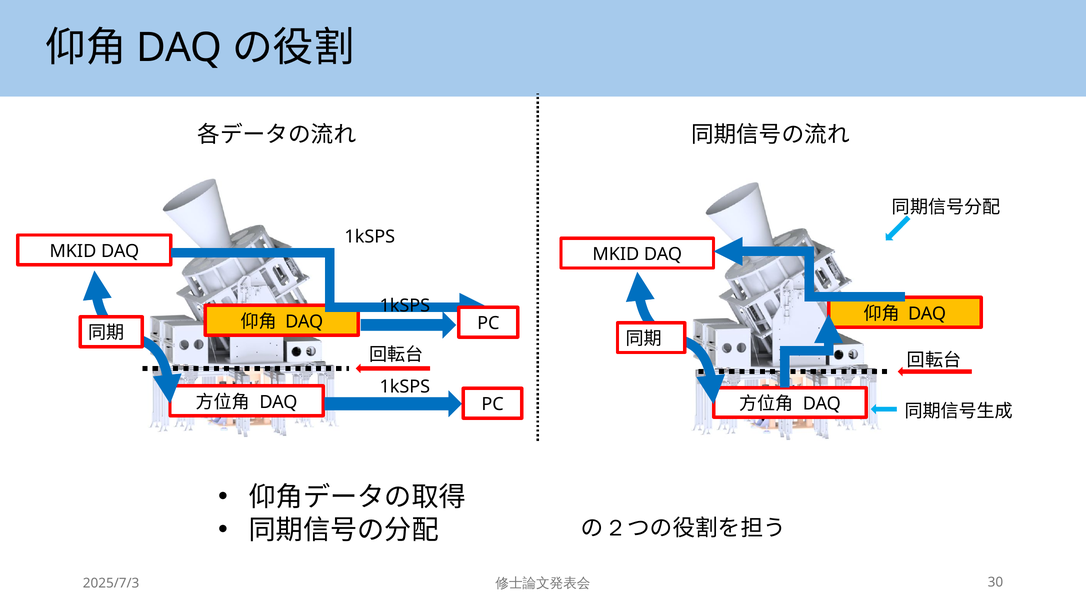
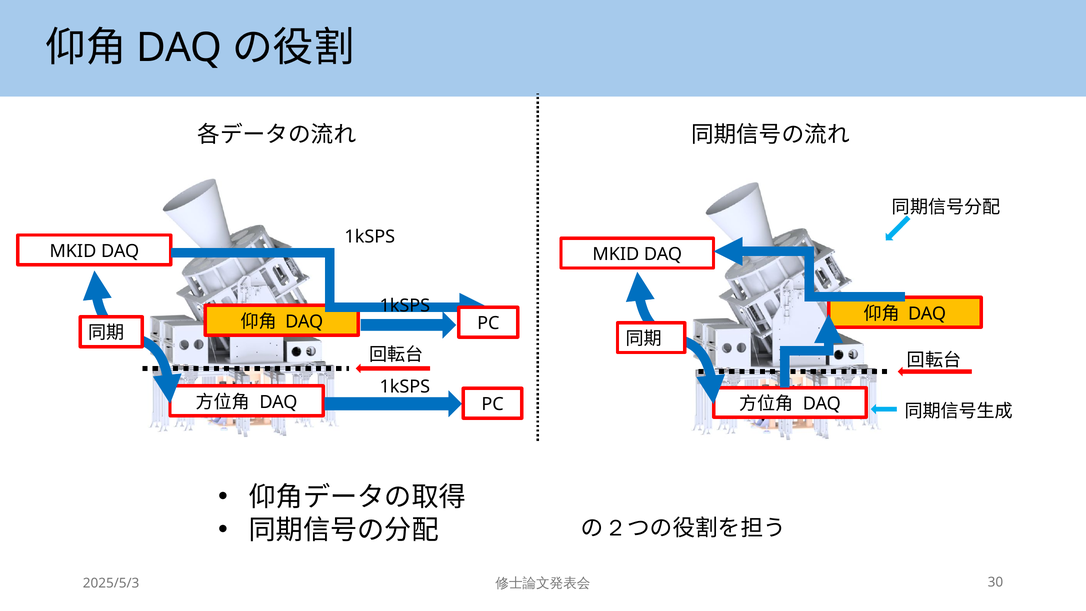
2025/7/3: 2025/7/3 -> 2025/5/3
